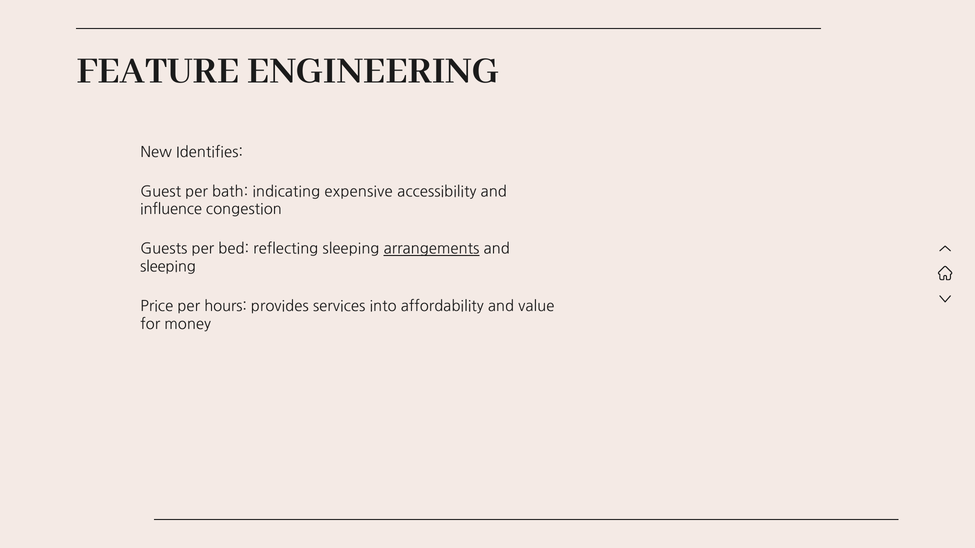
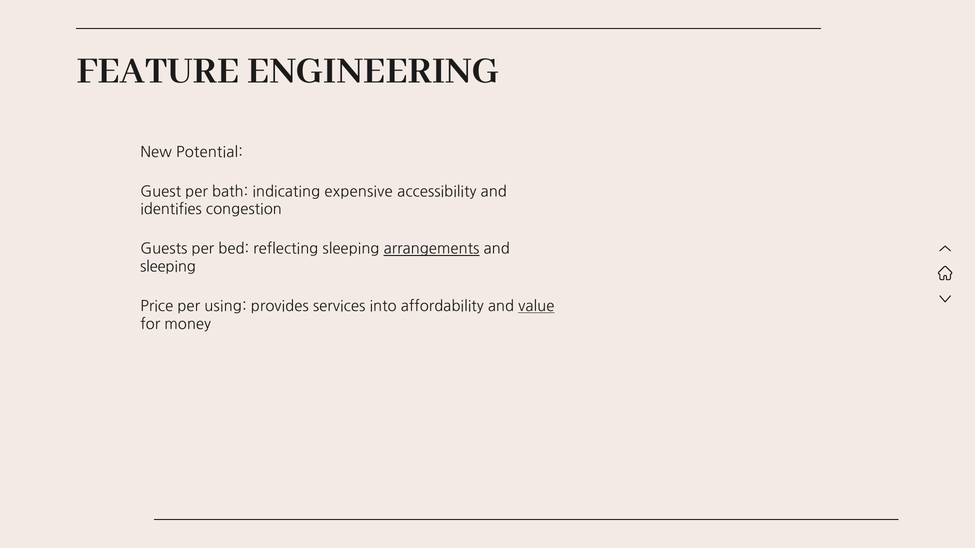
Identifies: Identifies -> Potential
influence: influence -> identifies
hours: hours -> using
value underline: none -> present
